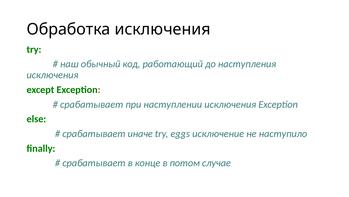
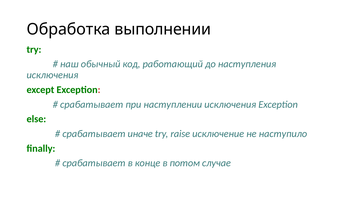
Обработка исключения: исключения -> выполнении
eggs: eggs -> raise
